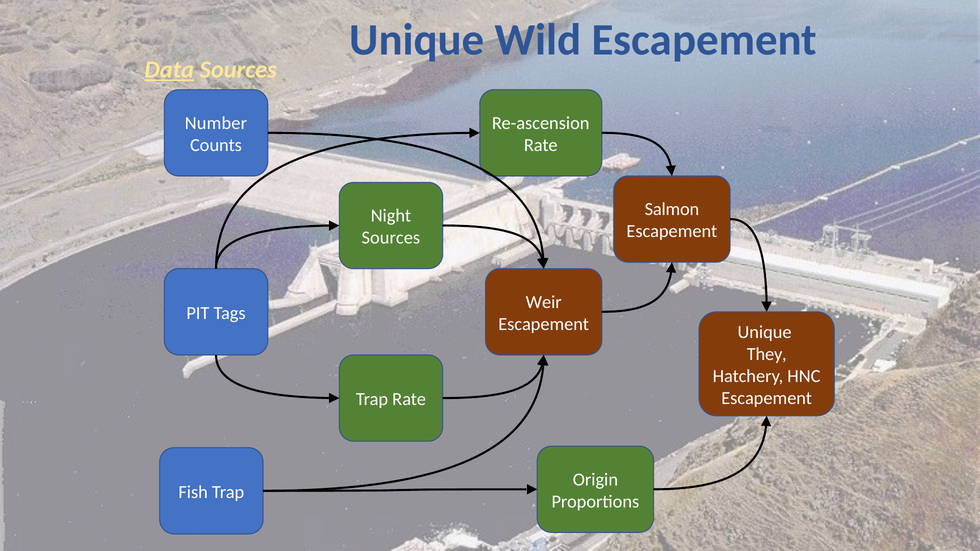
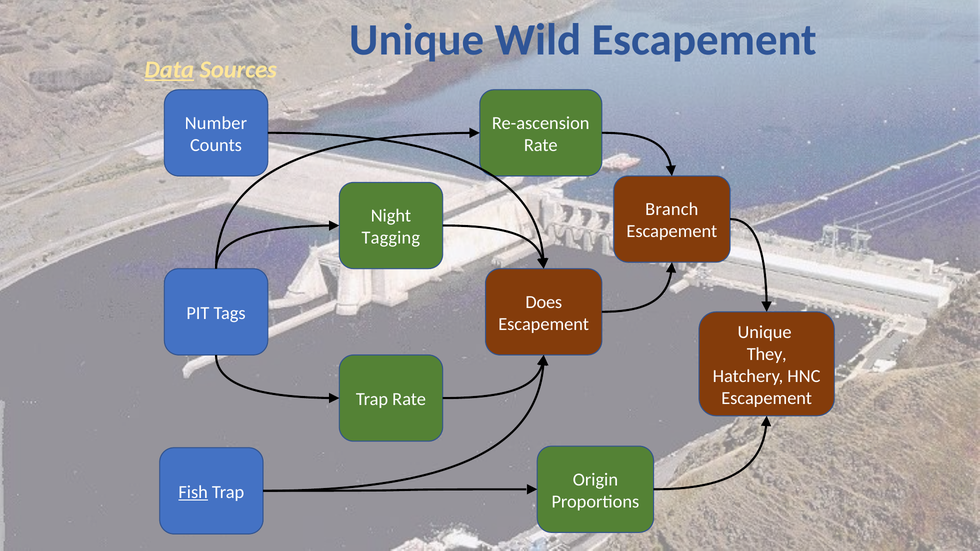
Salmon: Salmon -> Branch
Sources at (391, 238): Sources -> Tagging
Weir: Weir -> Does
Fish underline: none -> present
